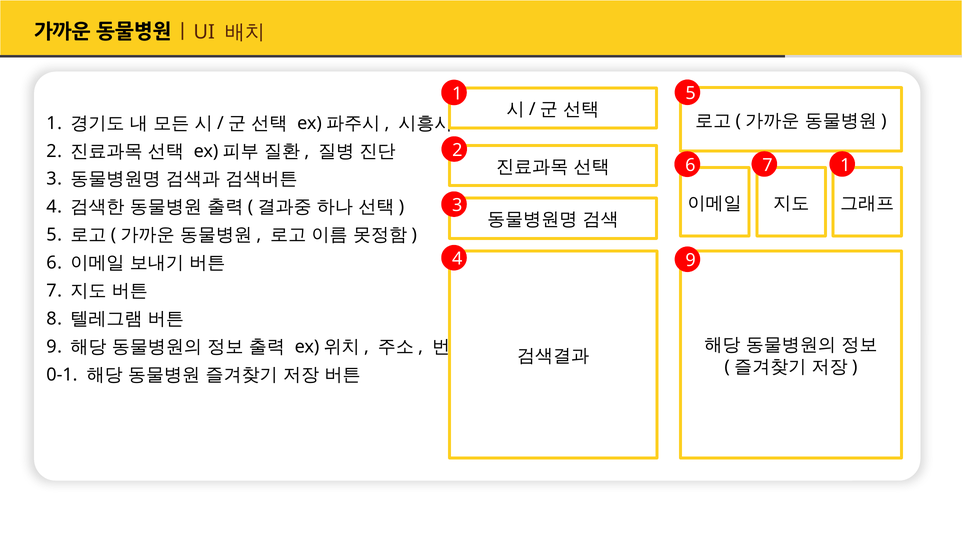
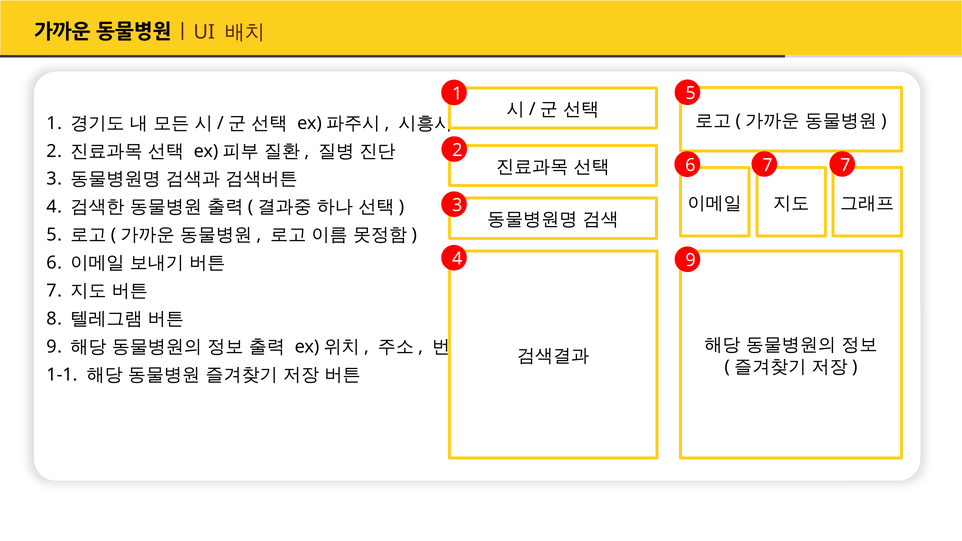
6 1: 1 -> 7
0-1: 0-1 -> 1-1
